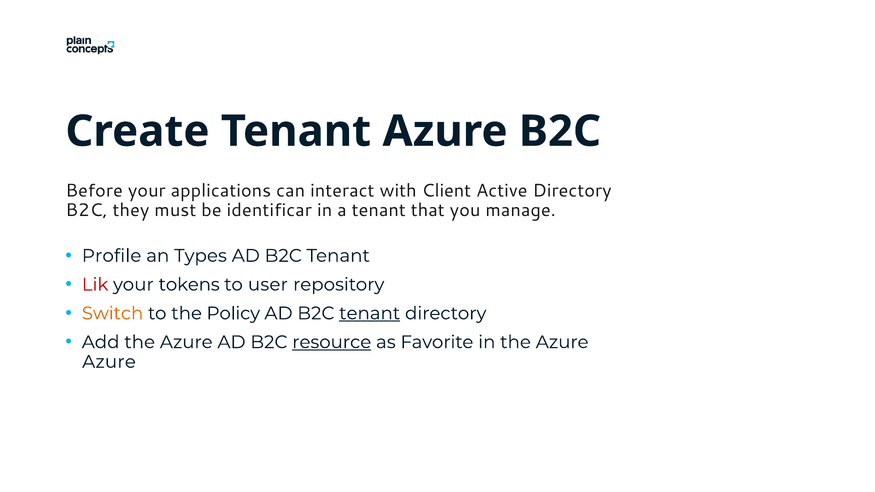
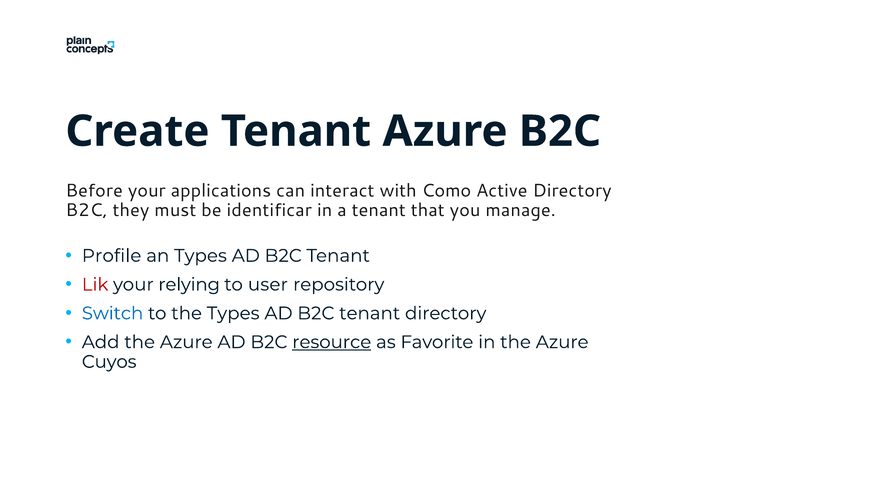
Client: Client -> Como
tokens: tokens -> relying
Switch colour: orange -> blue
the Policy: Policy -> Types
tenant at (370, 313) underline: present -> none
Azure at (109, 362): Azure -> Cuyos
